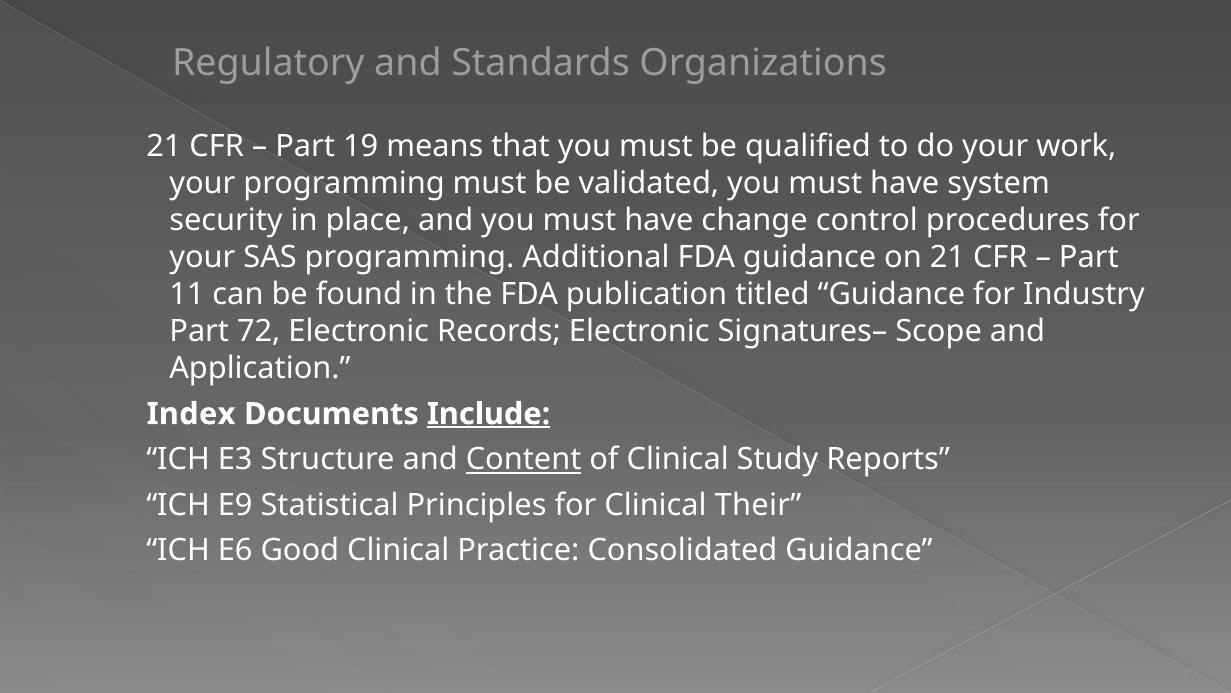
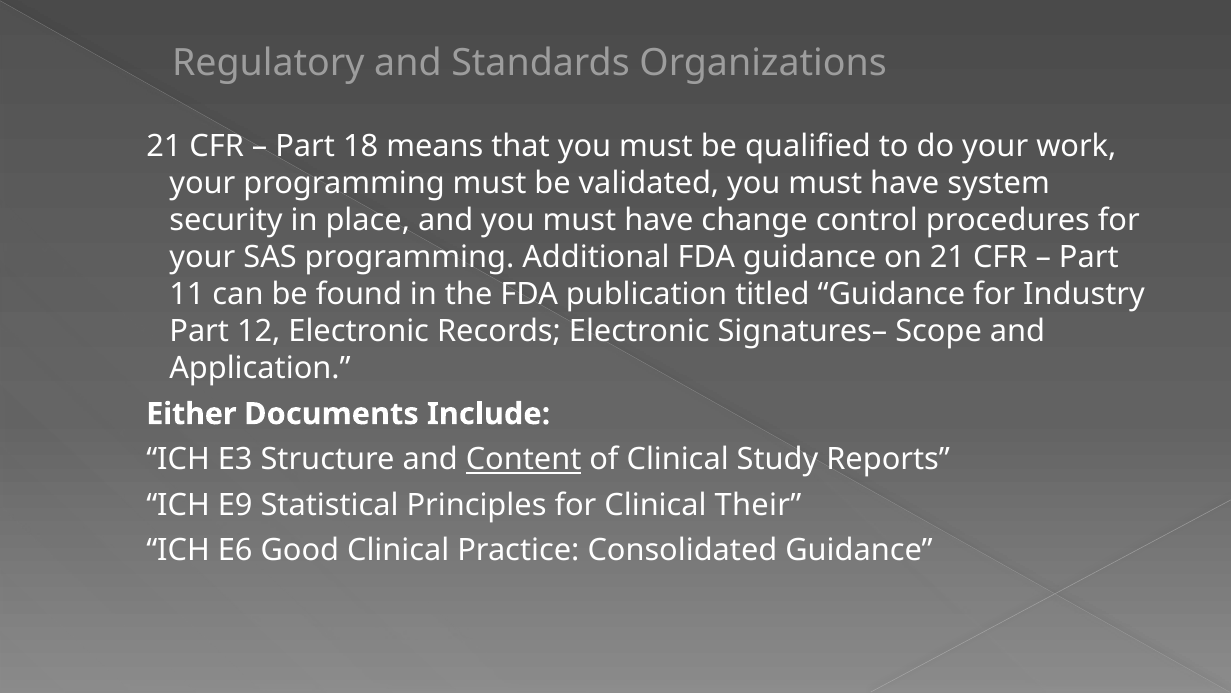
19: 19 -> 18
72: 72 -> 12
Index: Index -> Either
Include underline: present -> none
